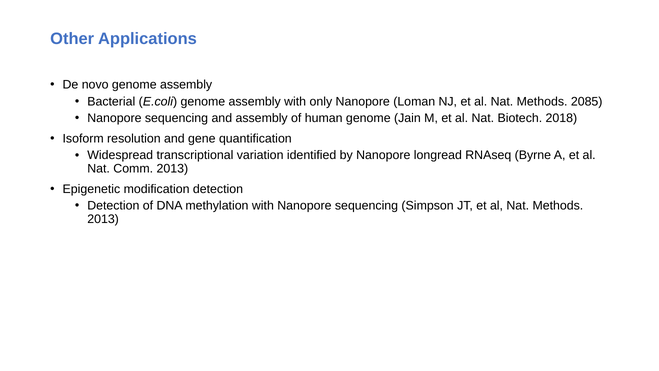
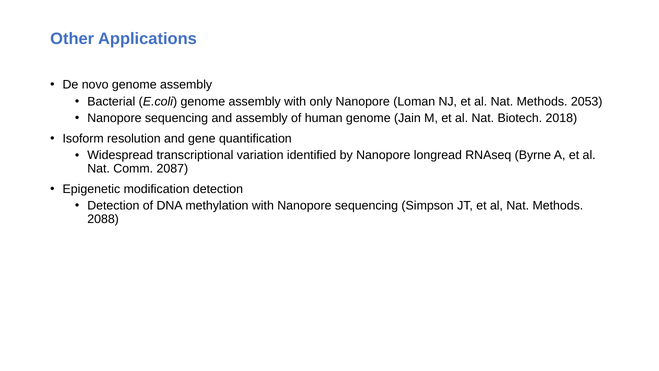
2085: 2085 -> 2053
Comm 2013: 2013 -> 2087
2013 at (103, 219): 2013 -> 2088
